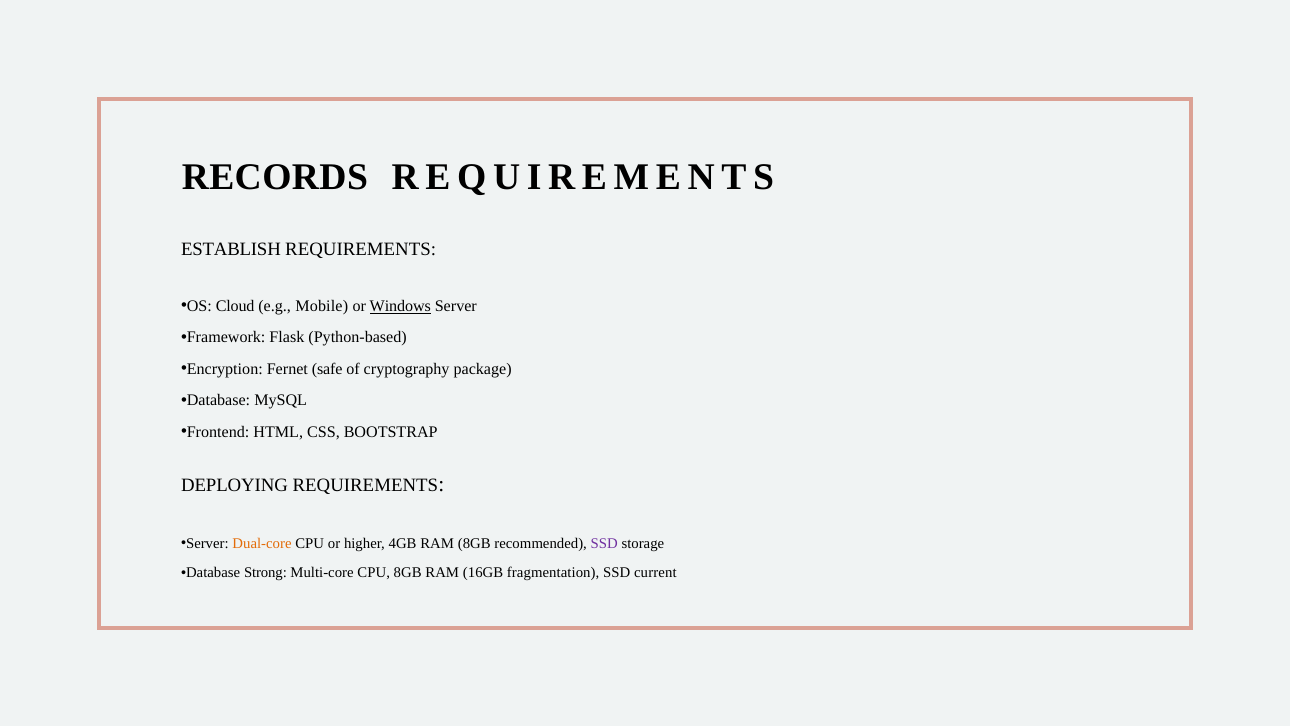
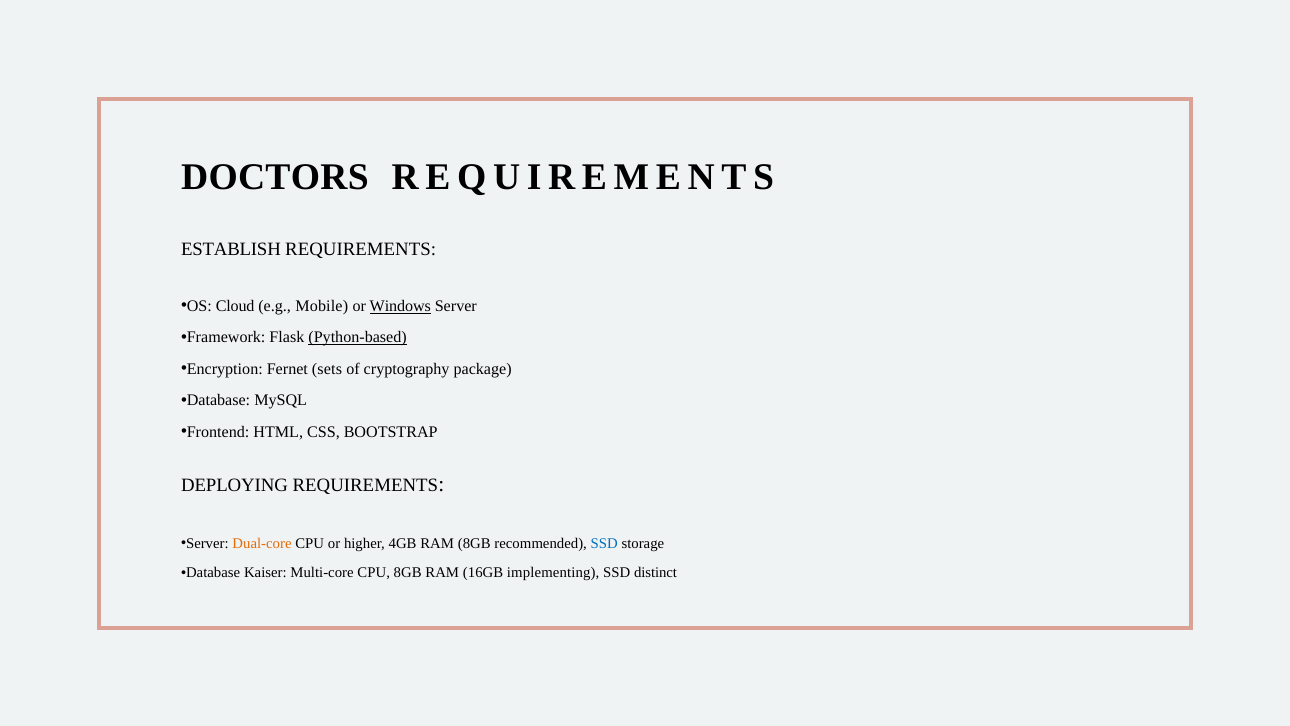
RECORDS: RECORDS -> DOCTORS
Python-based underline: none -> present
safe: safe -> sets
SSD at (604, 543) colour: purple -> blue
Strong: Strong -> Kaiser
fragmentation: fragmentation -> implementing
current: current -> distinct
